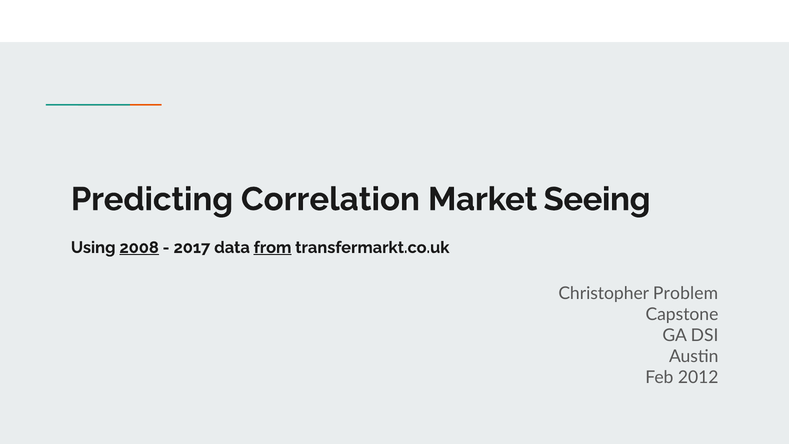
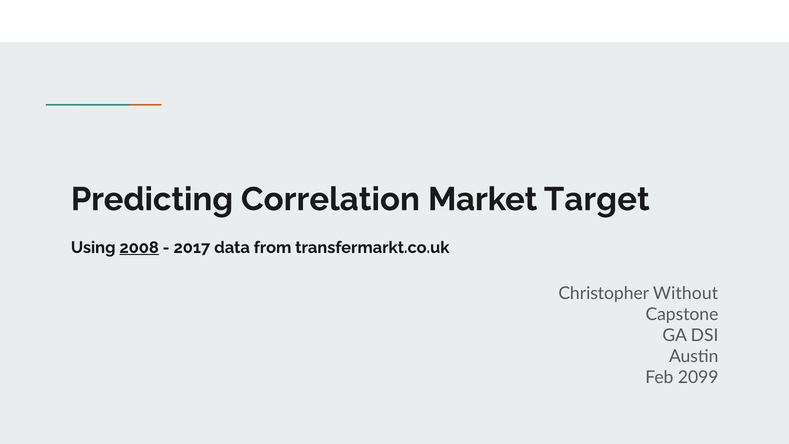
Seeing: Seeing -> Target
from underline: present -> none
Problem: Problem -> Without
2012: 2012 -> 2099
